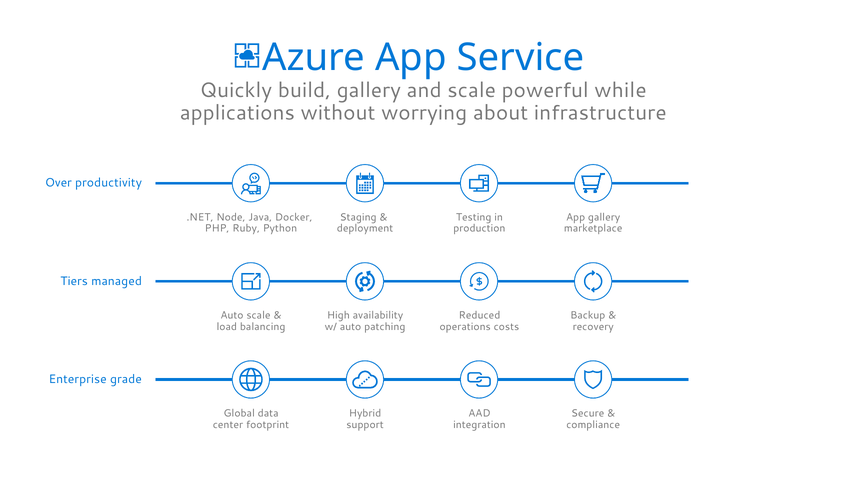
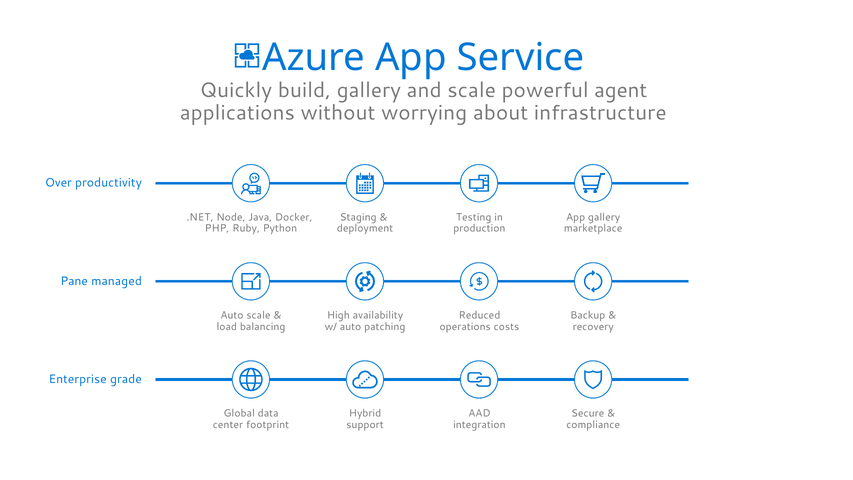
while: while -> agent
Tiers: Tiers -> Pane
